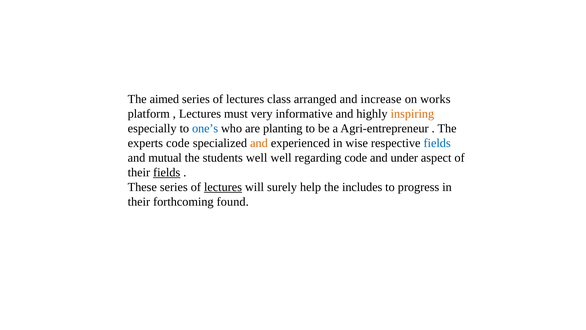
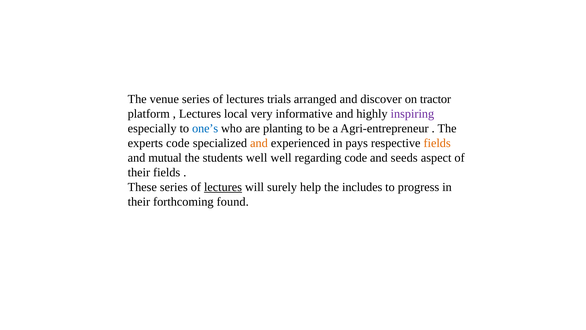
aimed: aimed -> venue
class: class -> trials
increase: increase -> discover
works: works -> tractor
must: must -> local
inspiring colour: orange -> purple
wise: wise -> pays
fields at (437, 143) colour: blue -> orange
under: under -> seeds
fields at (167, 172) underline: present -> none
